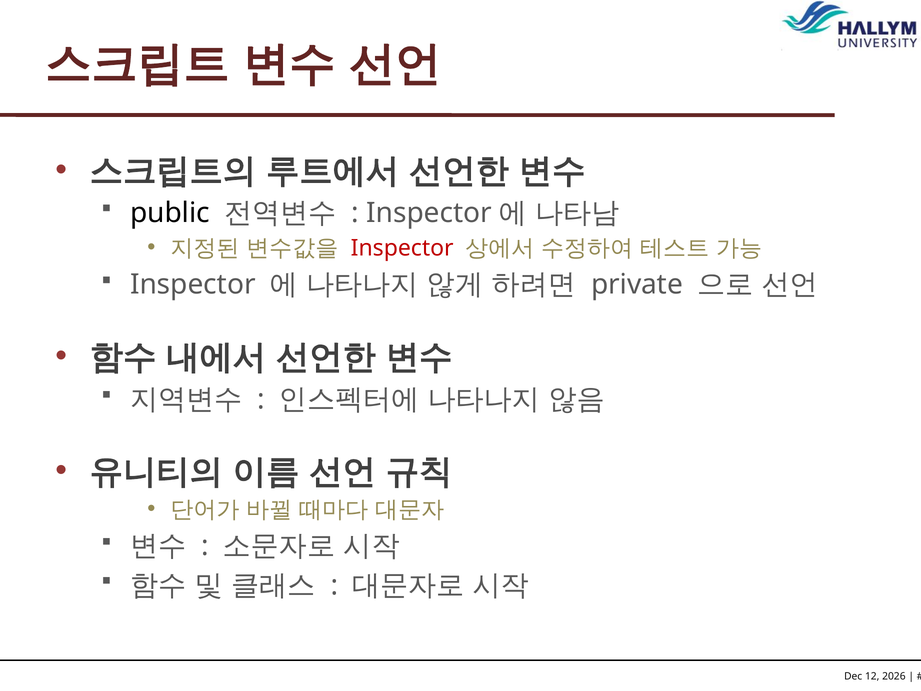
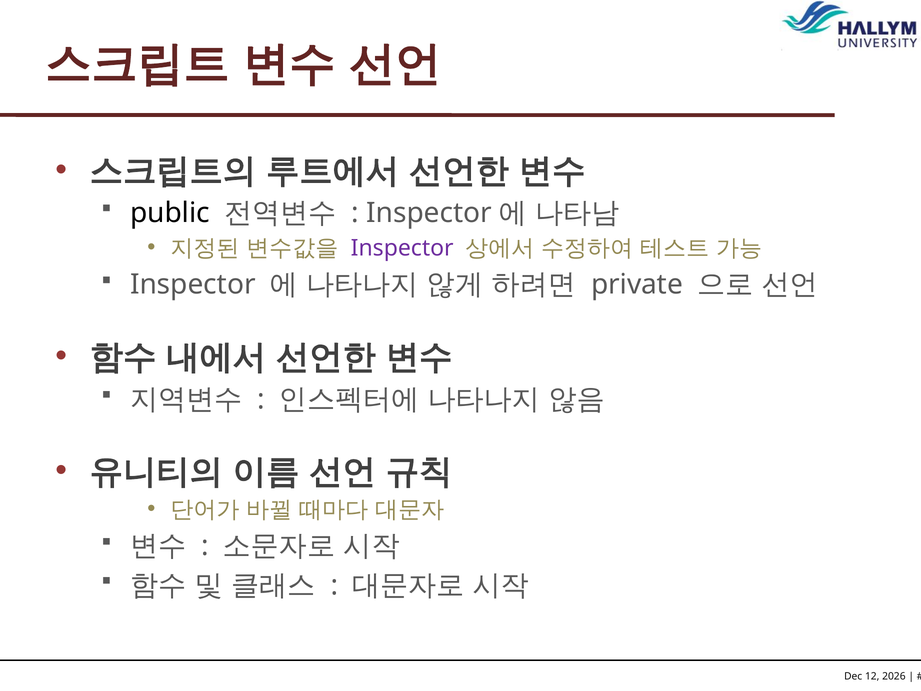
Inspector at (402, 248) colour: red -> purple
